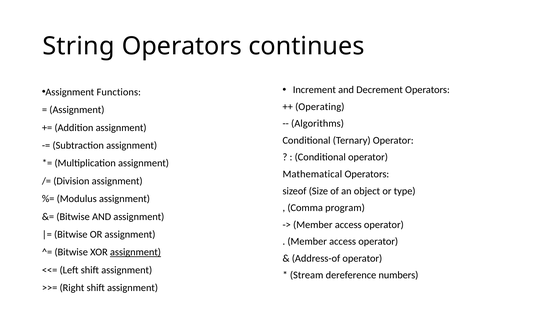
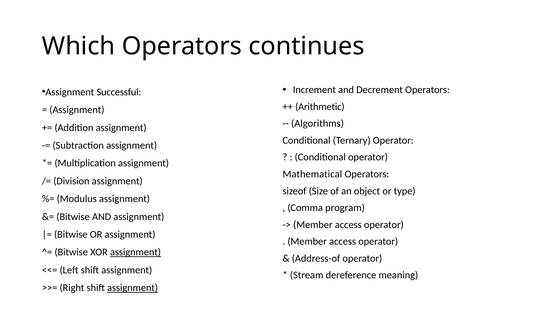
String: String -> Which
Functions: Functions -> Successful
Operating: Operating -> Arithmetic
numbers: numbers -> meaning
assignment at (133, 288) underline: none -> present
